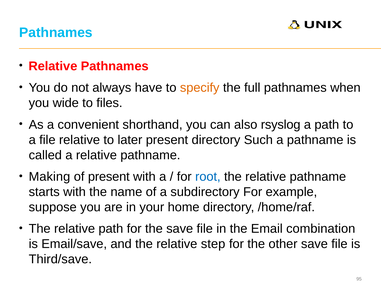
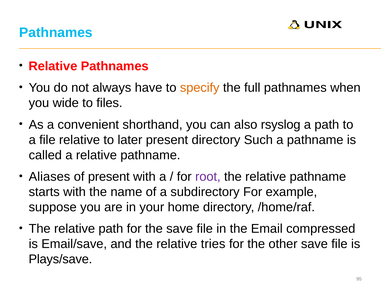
Making: Making -> Aliases
root colour: blue -> purple
combination: combination -> compressed
step: step -> tries
Third/save: Third/save -> Plays/save
